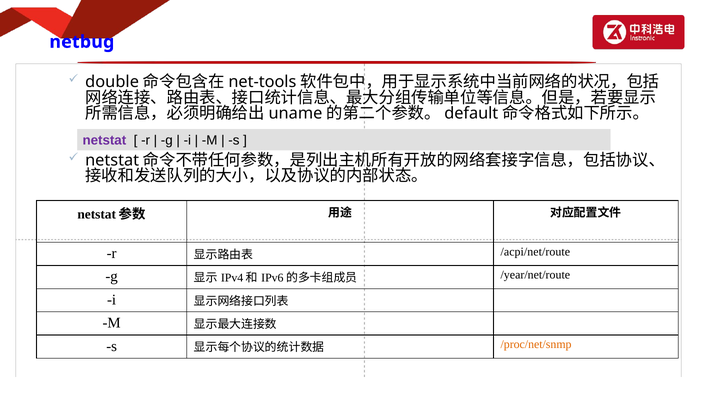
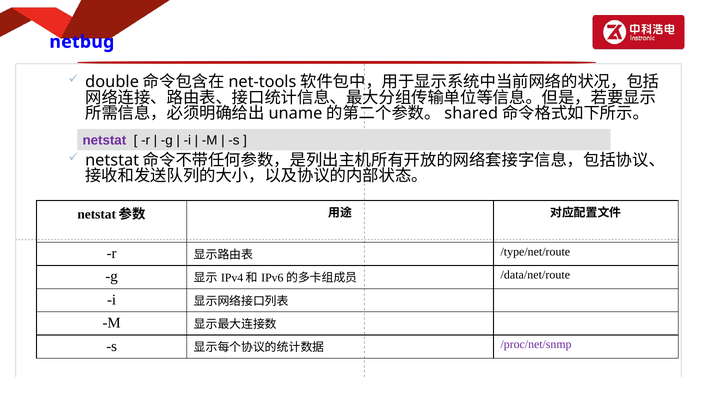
default: default -> shared
/acpi/net/route: /acpi/net/route -> /type/net/route
/year/net/route: /year/net/route -> /data/net/route
/proc/net/snmp colour: orange -> purple
